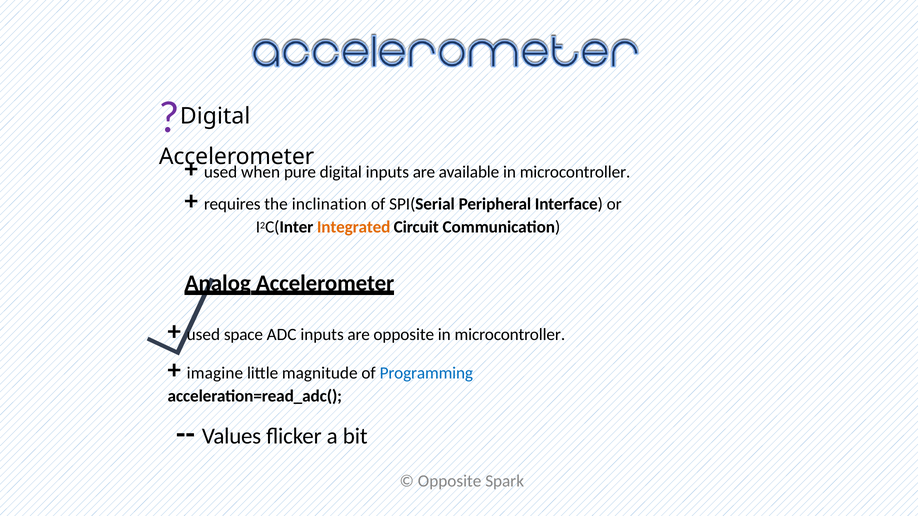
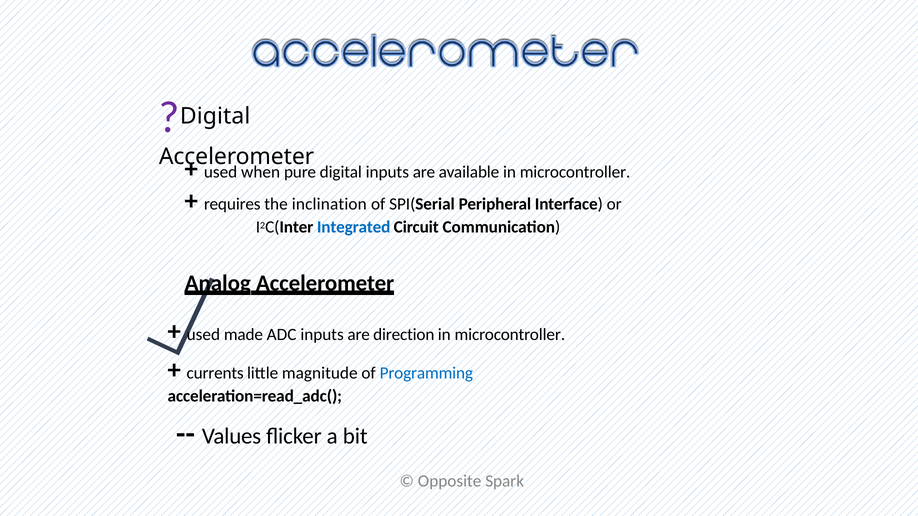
Integrated colour: orange -> blue
space: space -> made
are opposite: opposite -> direction
imagine: imagine -> currents
